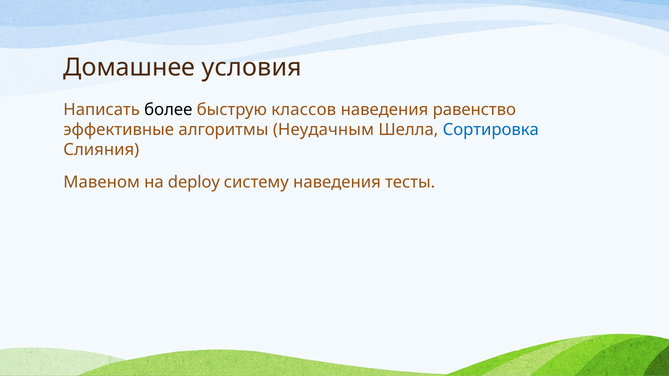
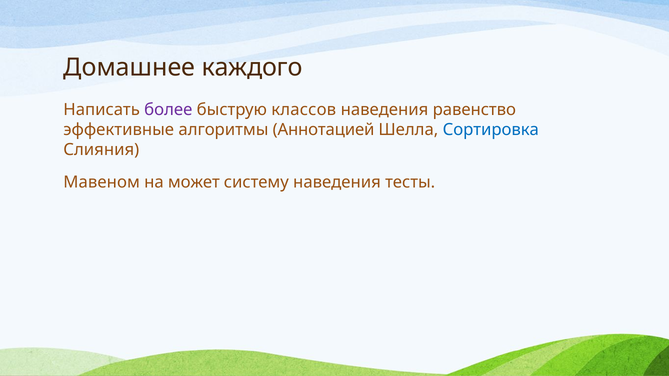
условия: условия -> каждого
более colour: black -> purple
Неудачным: Неудачным -> Аннотацией
deploy: deploy -> может
